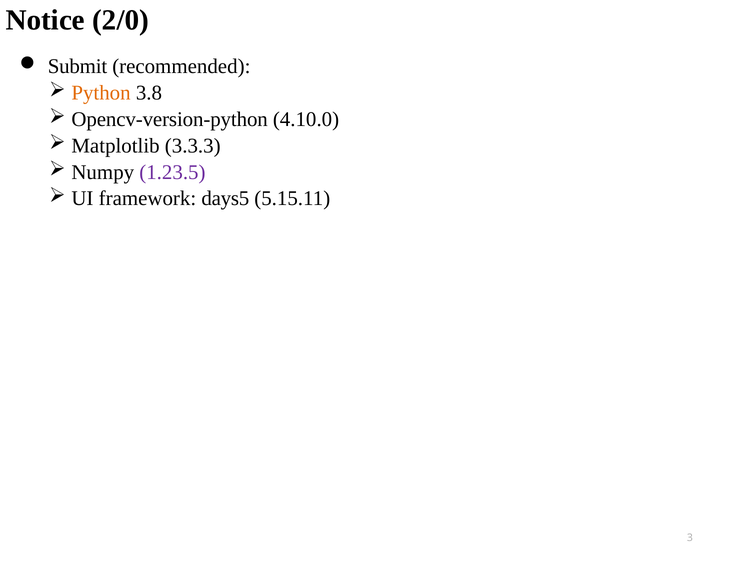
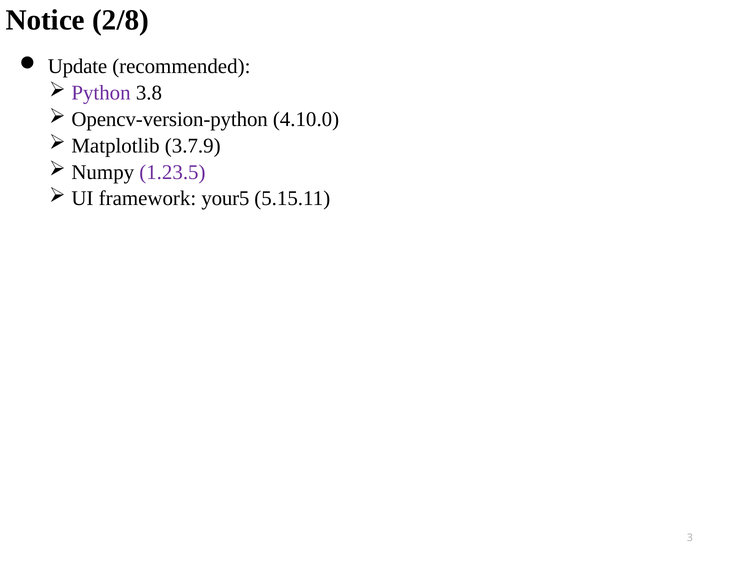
2/0: 2/0 -> 2/8
Submit: Submit -> Update
Python colour: orange -> purple
3.3.3: 3.3.3 -> 3.7.9
days5: days5 -> your5
